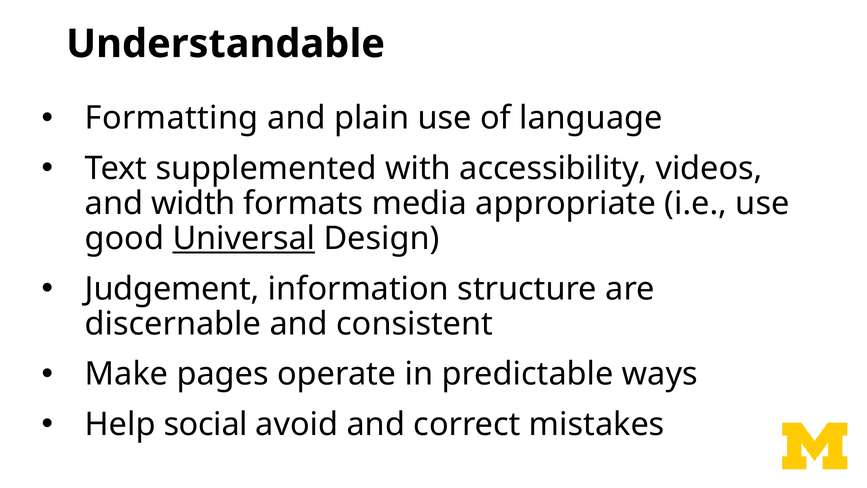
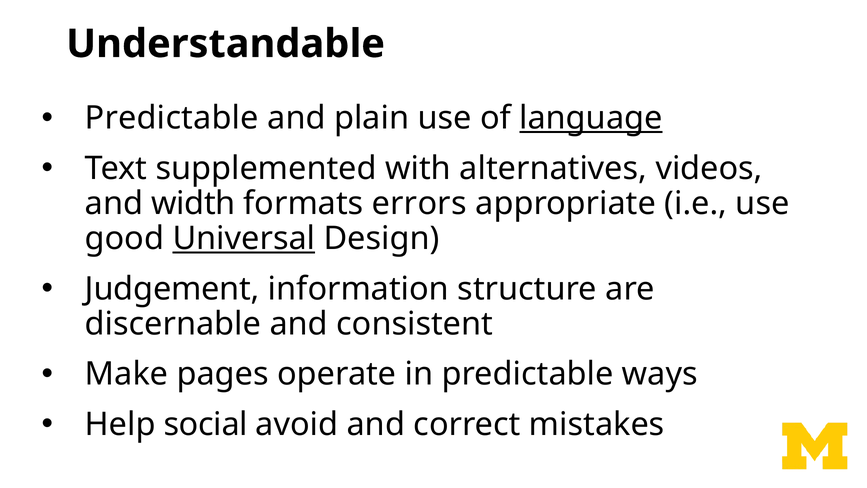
Formatting at (172, 118): Formatting -> Predictable
language underline: none -> present
accessibility: accessibility -> alternatives
media: media -> errors
